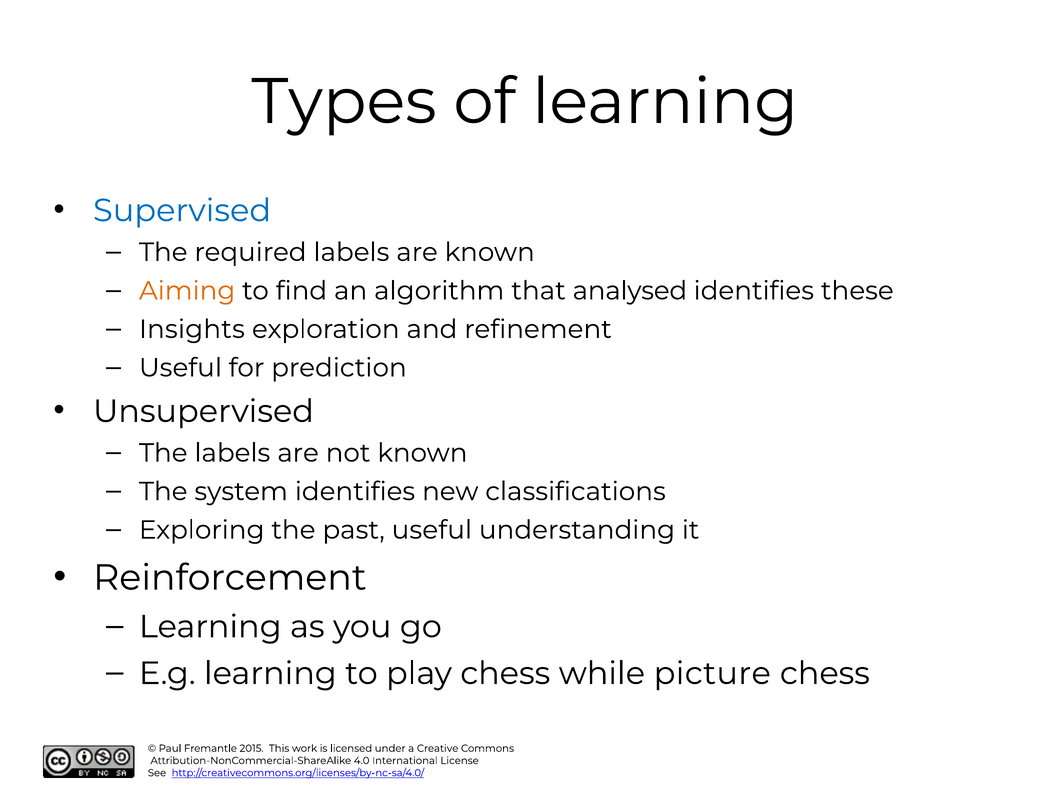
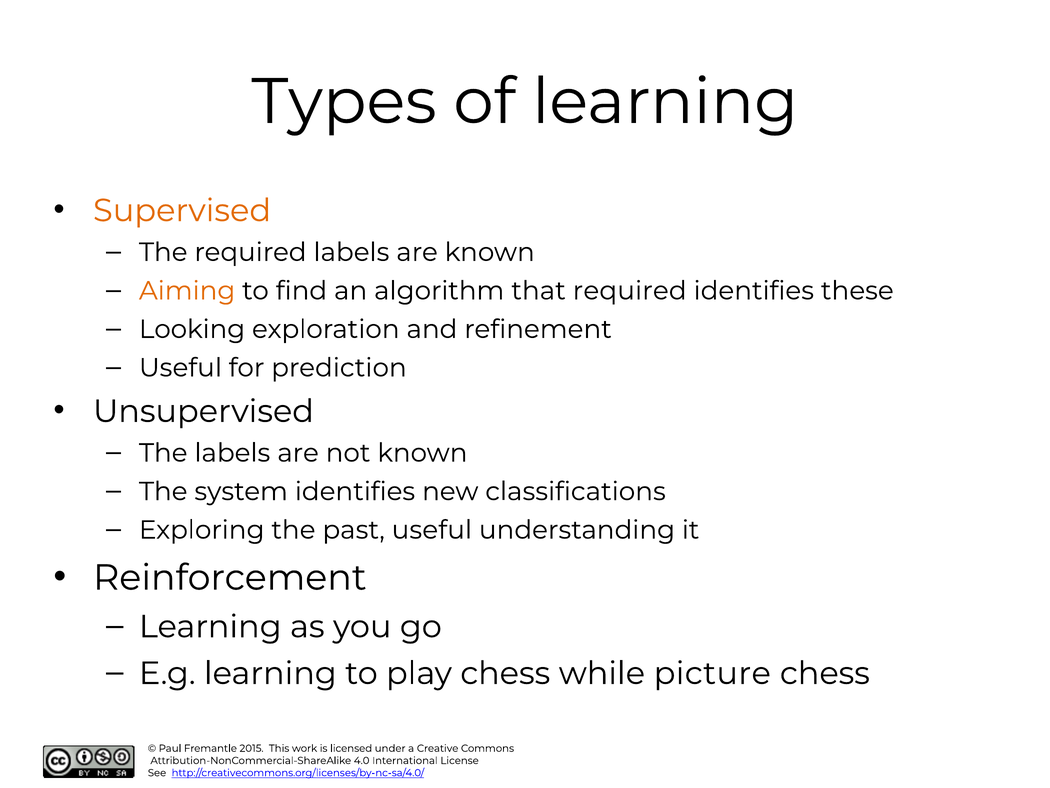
Supervised colour: blue -> orange
that analysed: analysed -> required
Insights: Insights -> Looking
